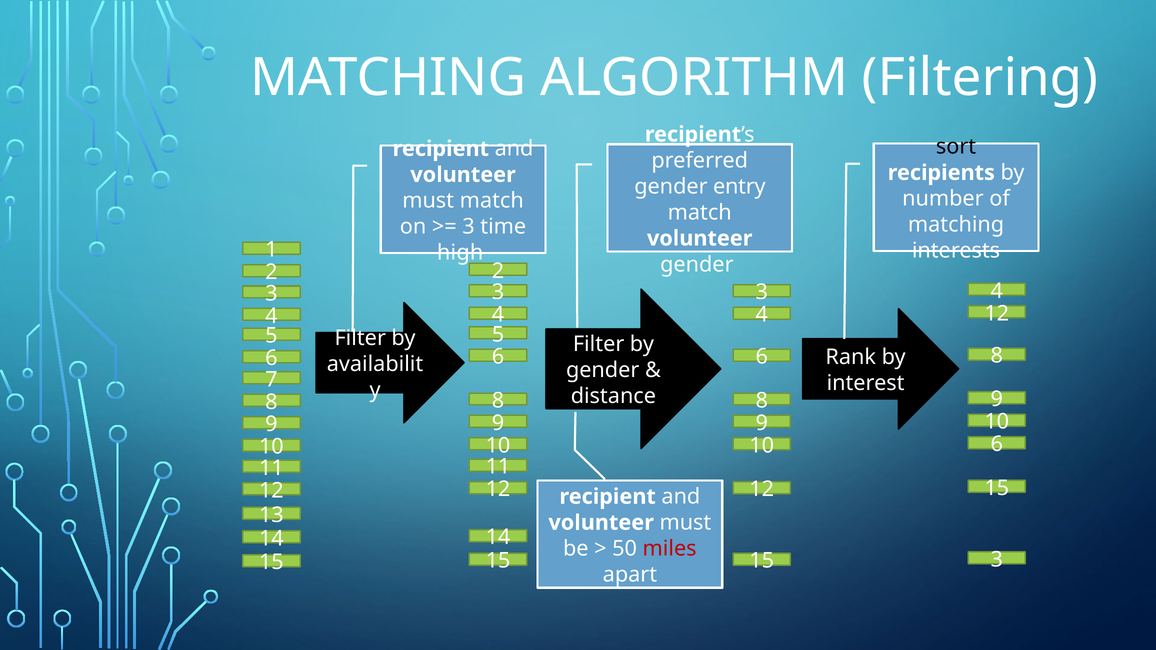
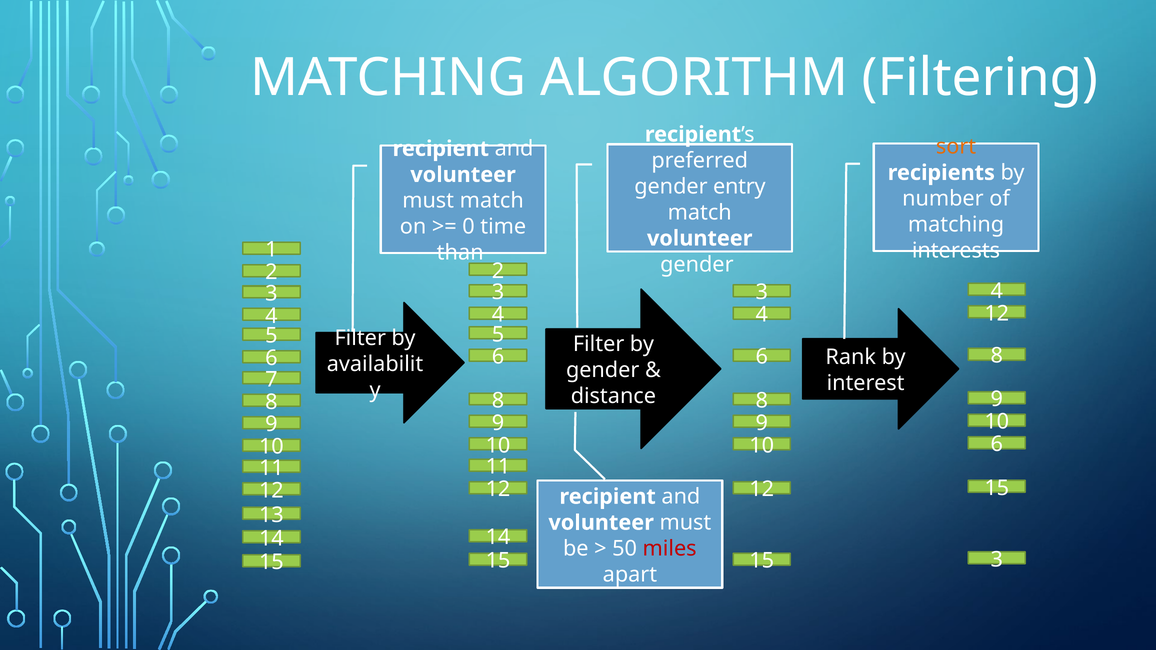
sort colour: black -> orange
3 at (469, 227): 3 -> 0
high: high -> than
